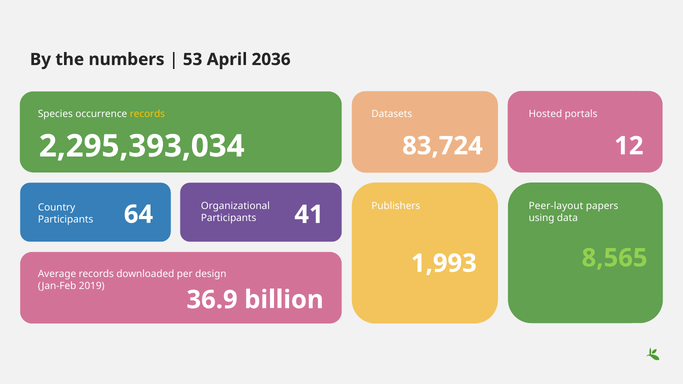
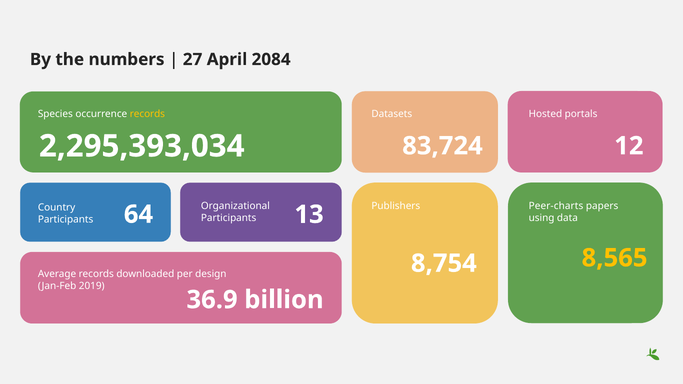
53: 53 -> 27
2036: 2036 -> 2084
Peer-layout: Peer-layout -> Peer-charts
41: 41 -> 13
8,565 colour: light green -> yellow
1,993: 1,993 -> 8,754
